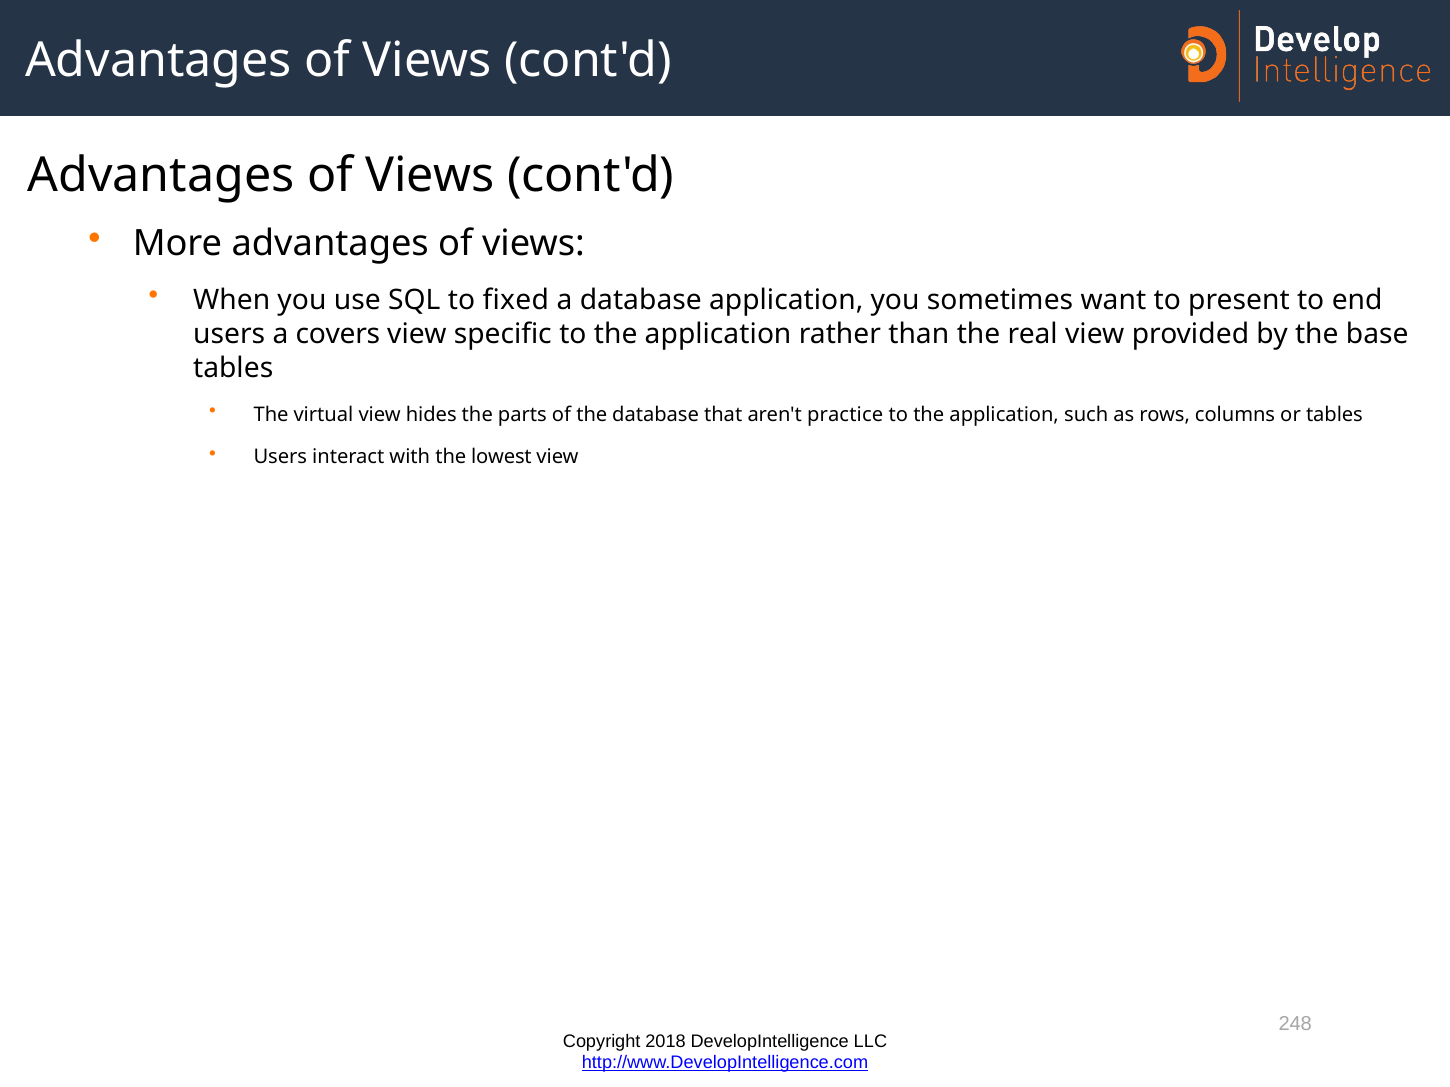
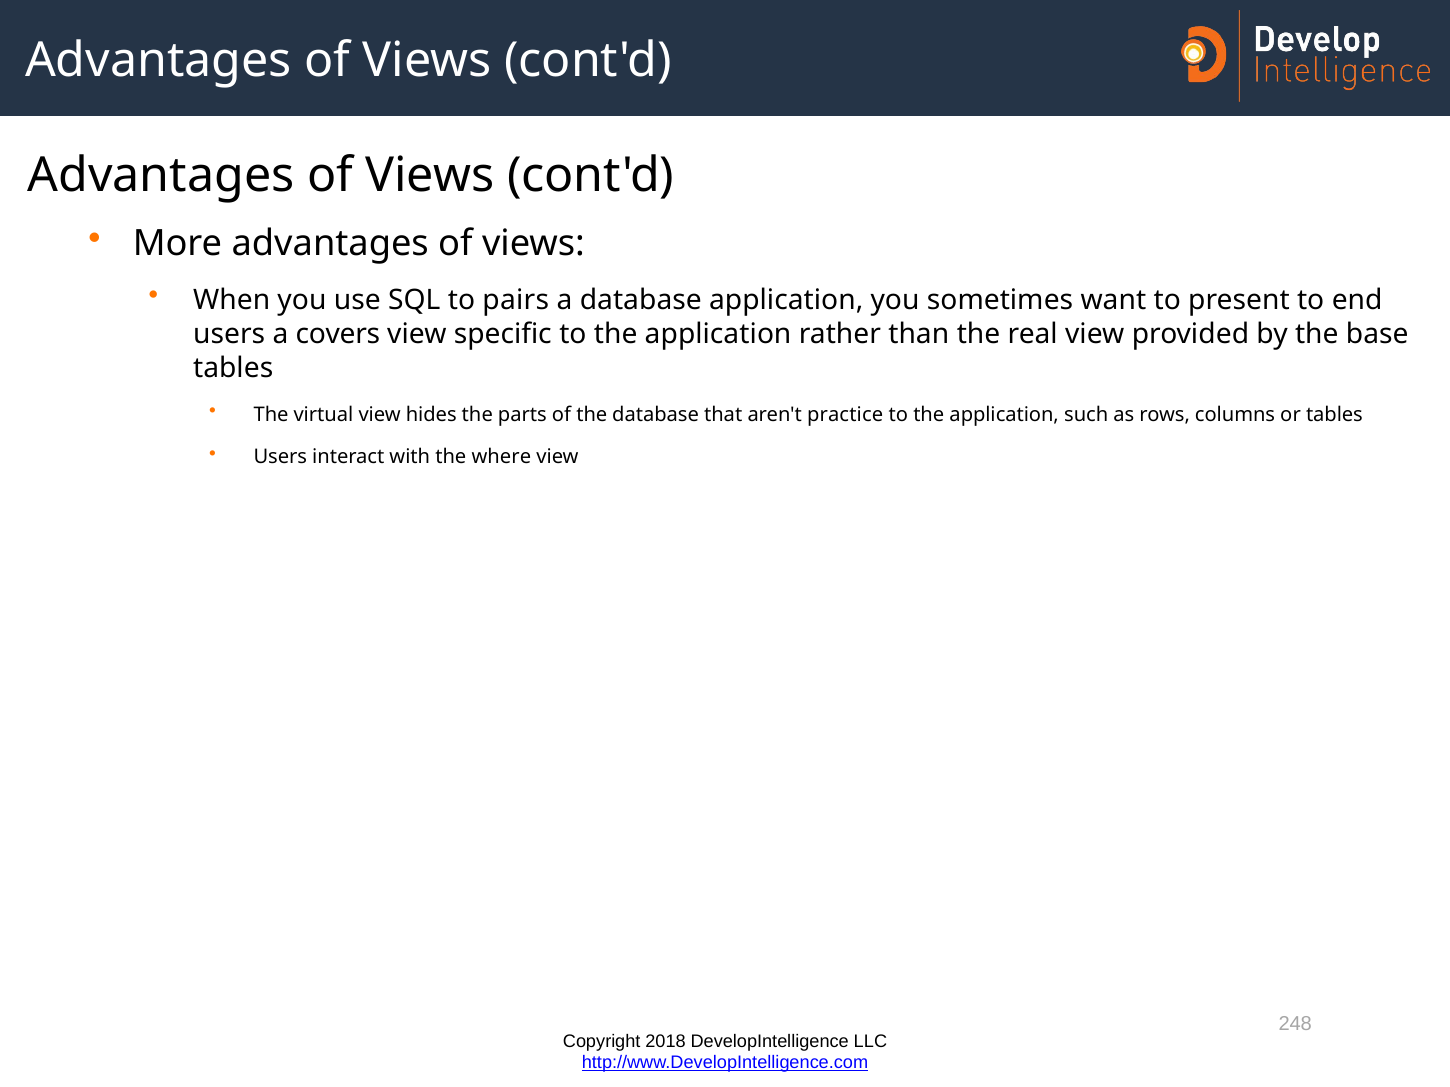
fixed: fixed -> pairs
lowest: lowest -> where
